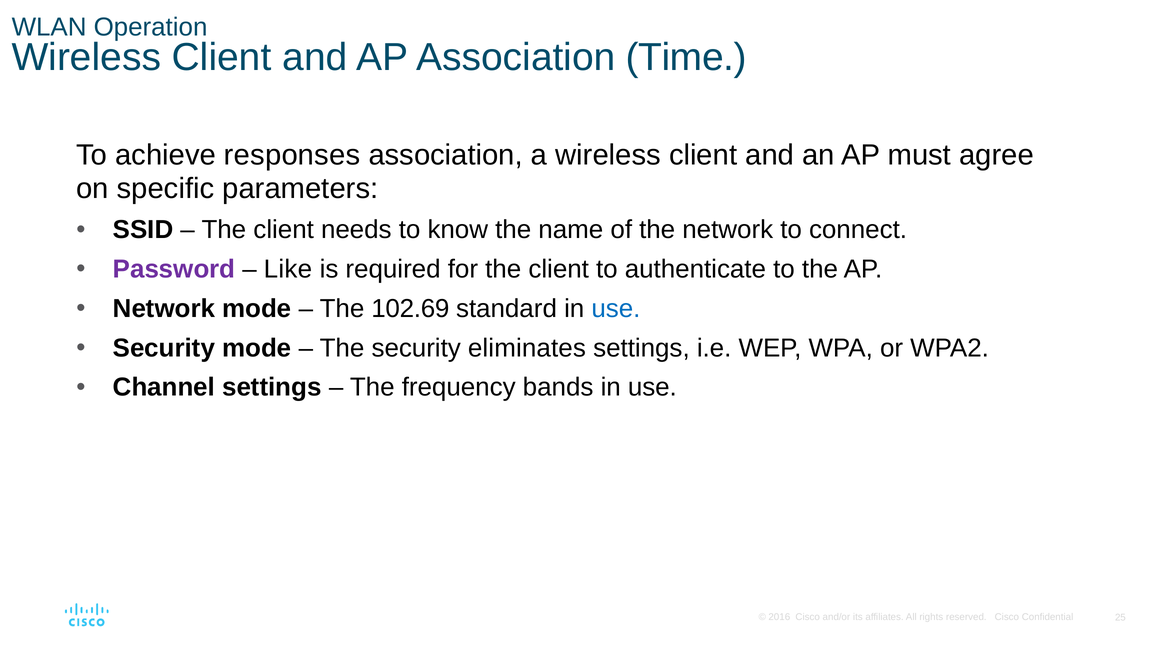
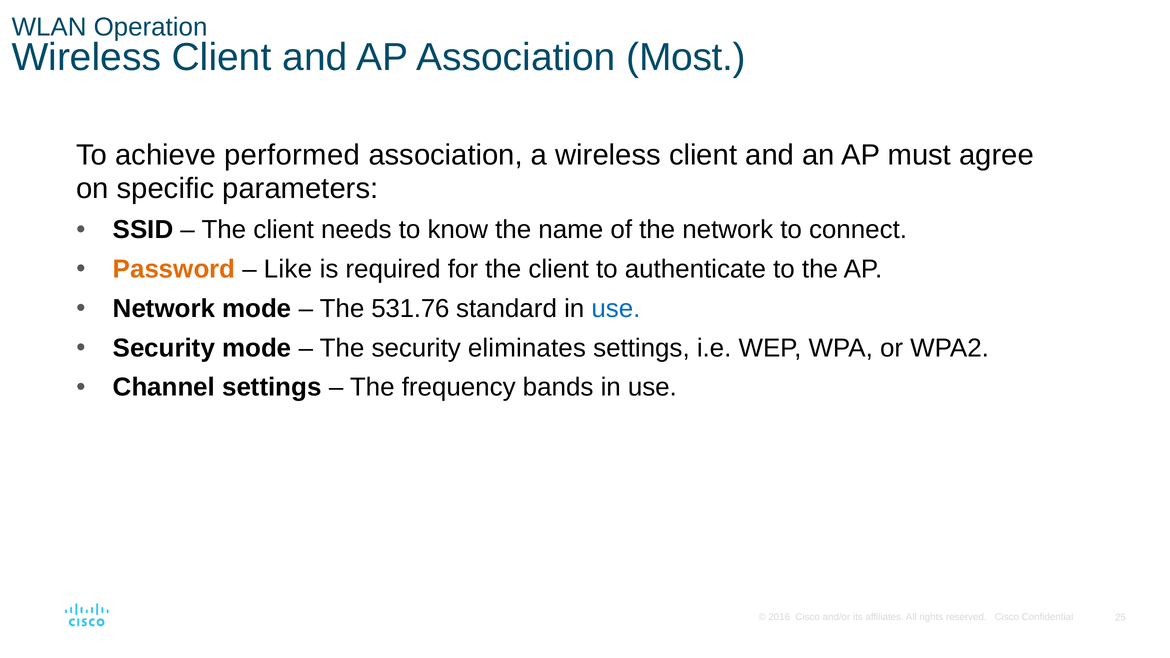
Time: Time -> Most
responses: responses -> performed
Password colour: purple -> orange
102.69: 102.69 -> 531.76
